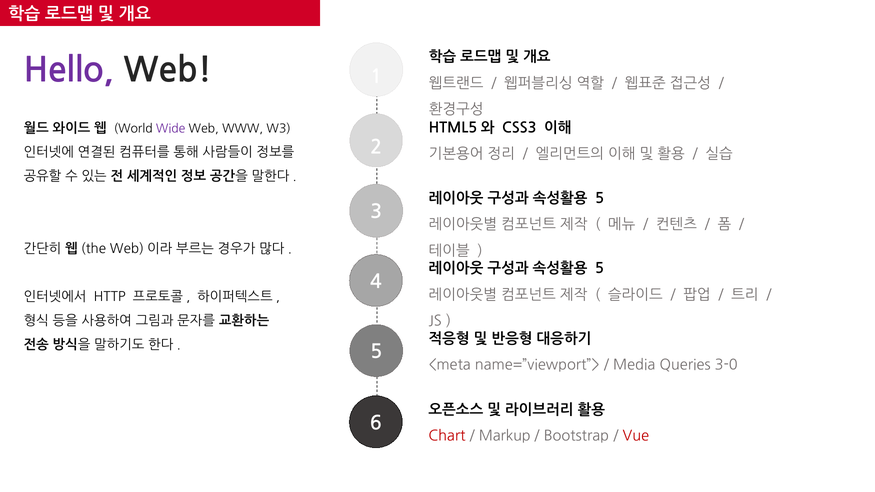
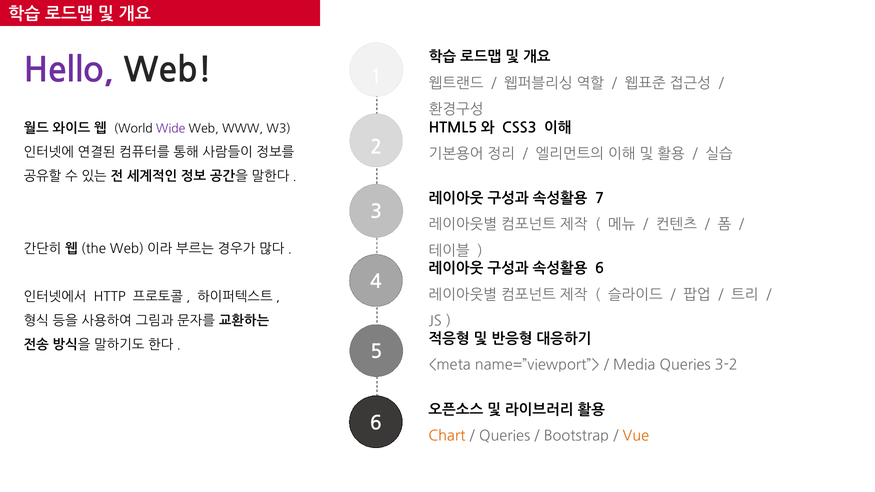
5 at (600, 198): 5 -> 7
5 at (600, 269): 5 -> 6
3-0: 3-0 -> 3-2
Chart colour: red -> orange
Markup at (505, 436): Markup -> Queries
Vue colour: red -> orange
